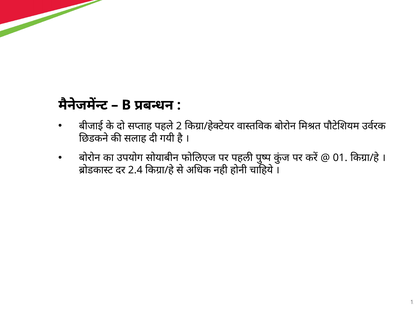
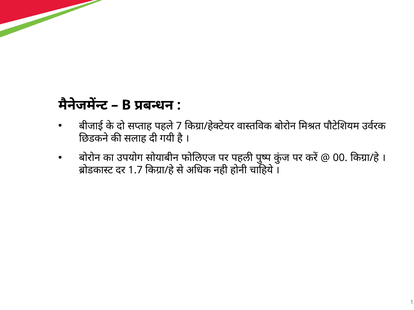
2: 2 -> 7
01: 01 -> 00
2.4: 2.4 -> 1.7
